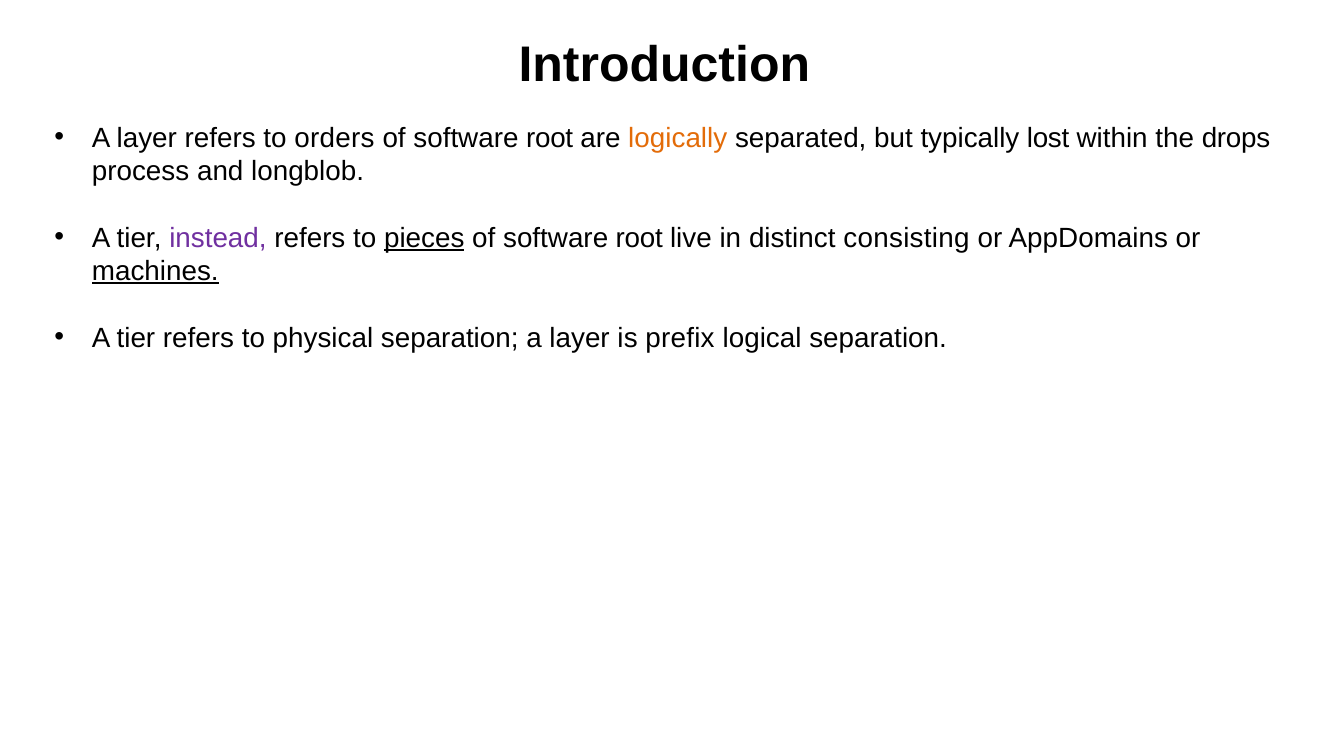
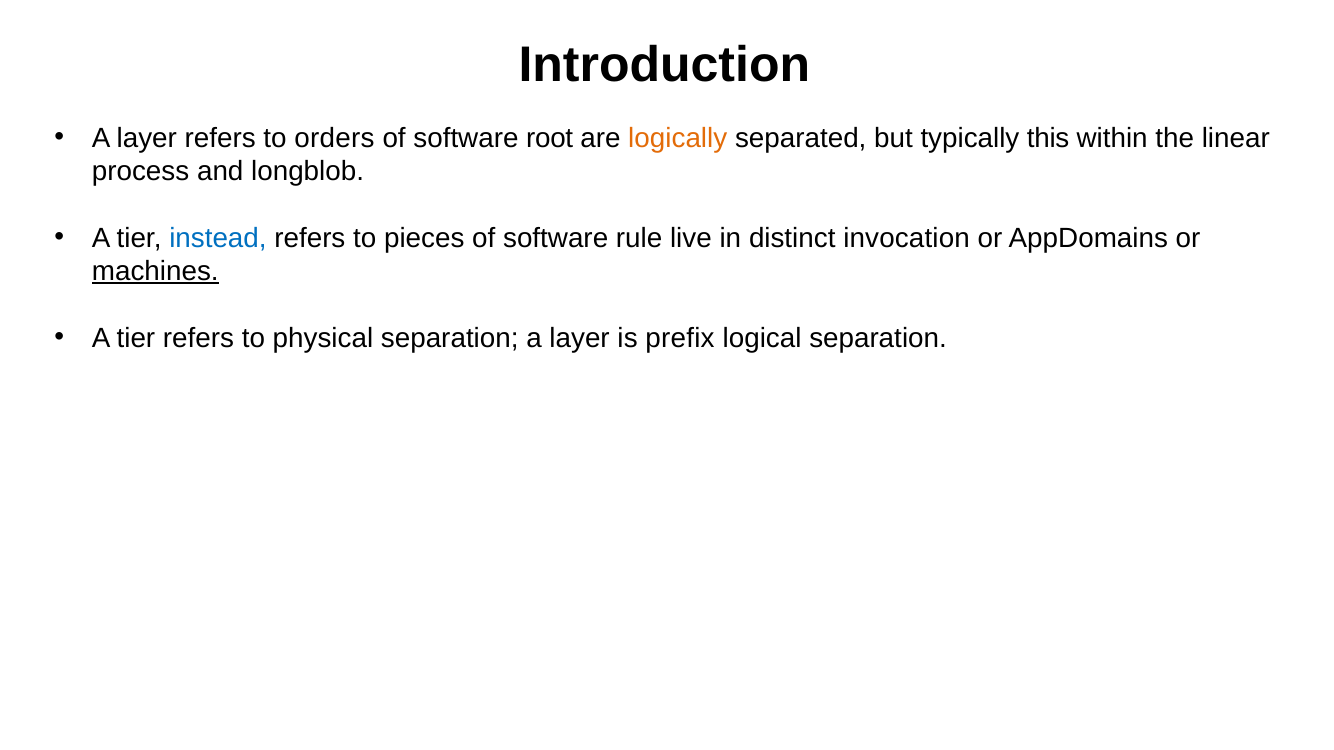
lost: lost -> this
drops: drops -> linear
instead colour: purple -> blue
pieces underline: present -> none
root at (639, 238): root -> rule
consisting: consisting -> invocation
